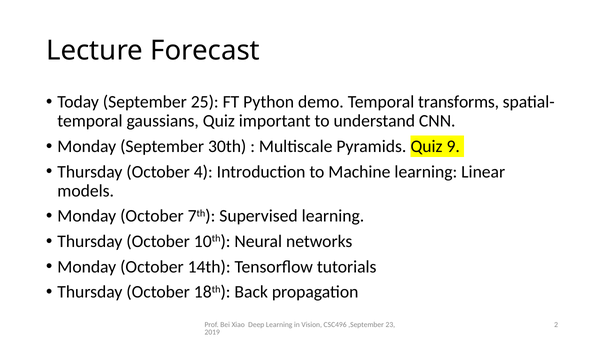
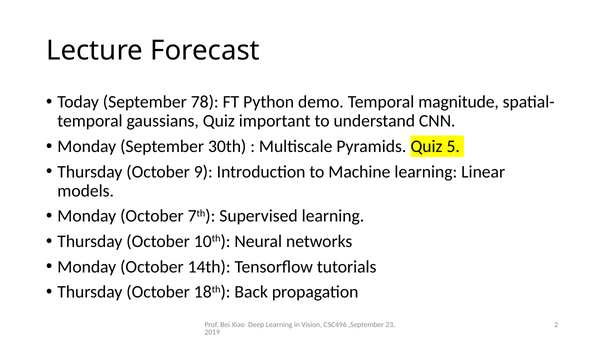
25: 25 -> 78
transforms: transforms -> magnitude
9: 9 -> 5
4: 4 -> 9
